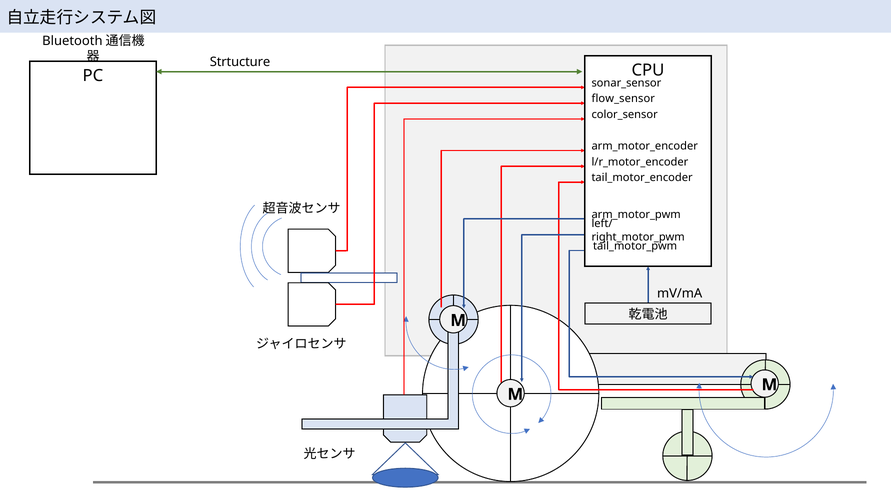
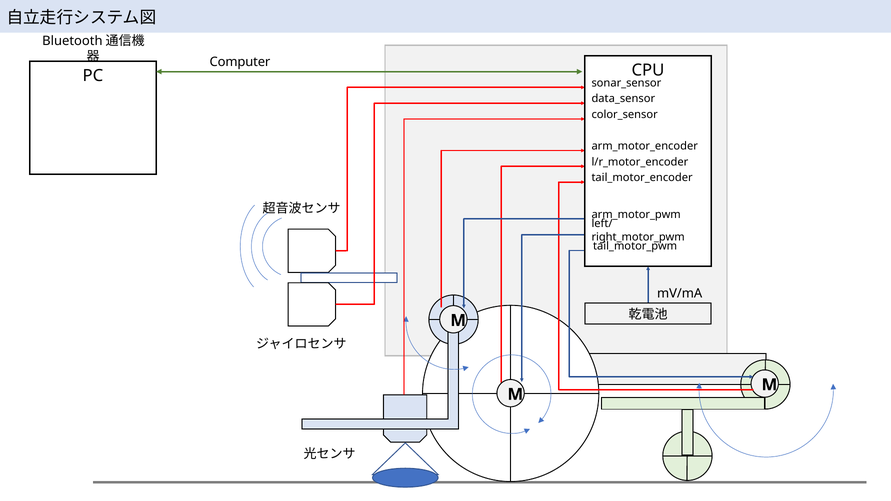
Strtucture: Strtucture -> Computer
flow_sensor: flow_sensor -> data_sensor
